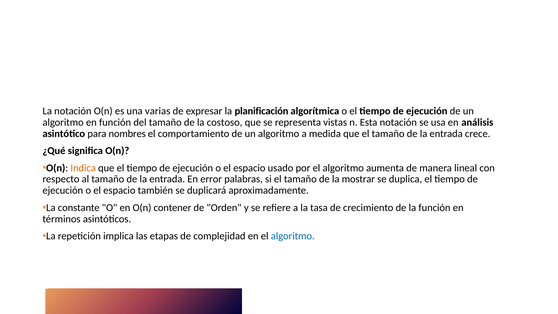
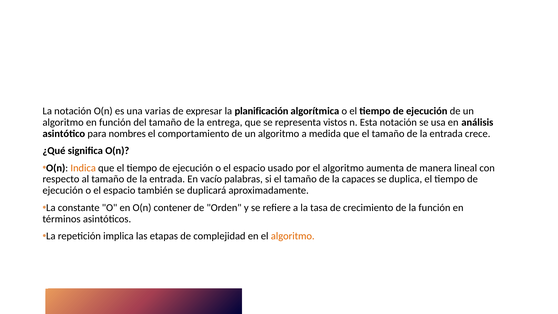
costoso: costoso -> entrega
vistas: vistas -> vistos
error: error -> vacío
mostrar: mostrar -> capaces
algoritmo at (293, 236) colour: blue -> orange
